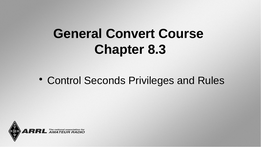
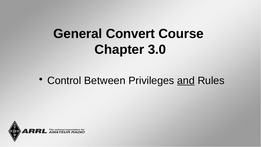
8.3: 8.3 -> 3.0
Seconds: Seconds -> Between
and underline: none -> present
